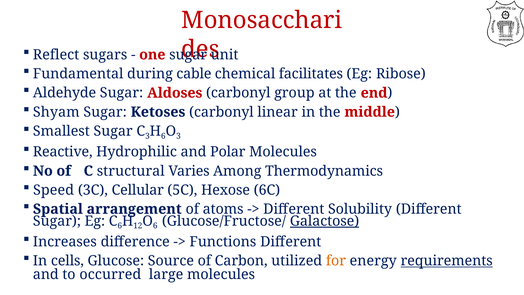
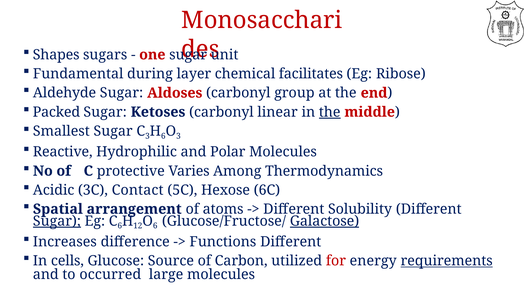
Reflect: Reflect -> Shapes
cable: cable -> layer
Shyam: Shyam -> Packed
the at (330, 112) underline: none -> present
structural: structural -> protective
Speed: Speed -> Acidic
Cellular: Cellular -> Contact
Sugar at (57, 221) underline: none -> present
for colour: orange -> red
